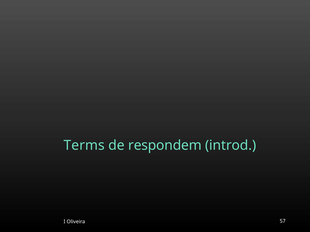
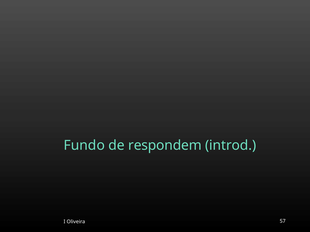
Terms: Terms -> Fundo
